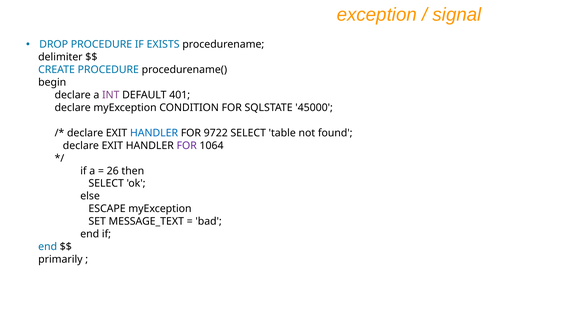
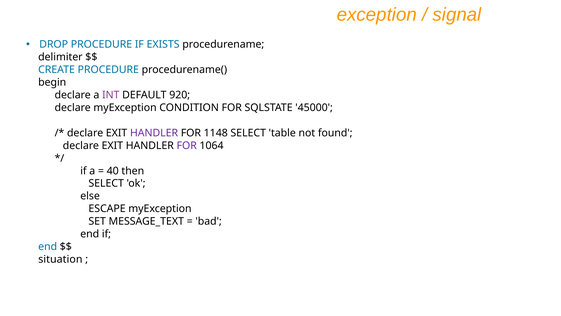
401: 401 -> 920
HANDLER at (154, 133) colour: blue -> purple
9722: 9722 -> 1148
26: 26 -> 40
primarily: primarily -> situation
